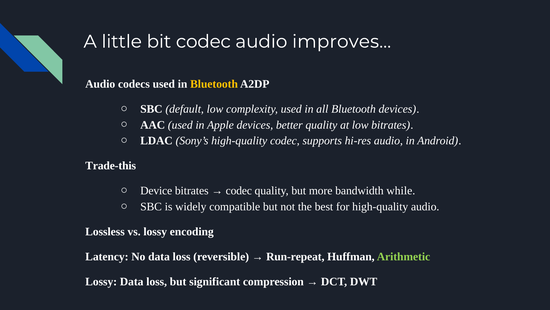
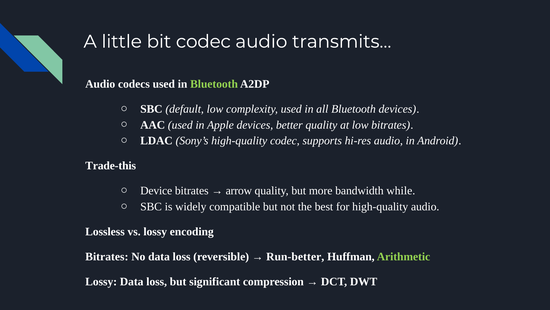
improves…: improves… -> transmits…
Bluetooth at (214, 84) colour: yellow -> light green
codec at (239, 190): codec -> arrow
Latency at (107, 256): Latency -> Bitrates
Run-repeat: Run-repeat -> Run-better
